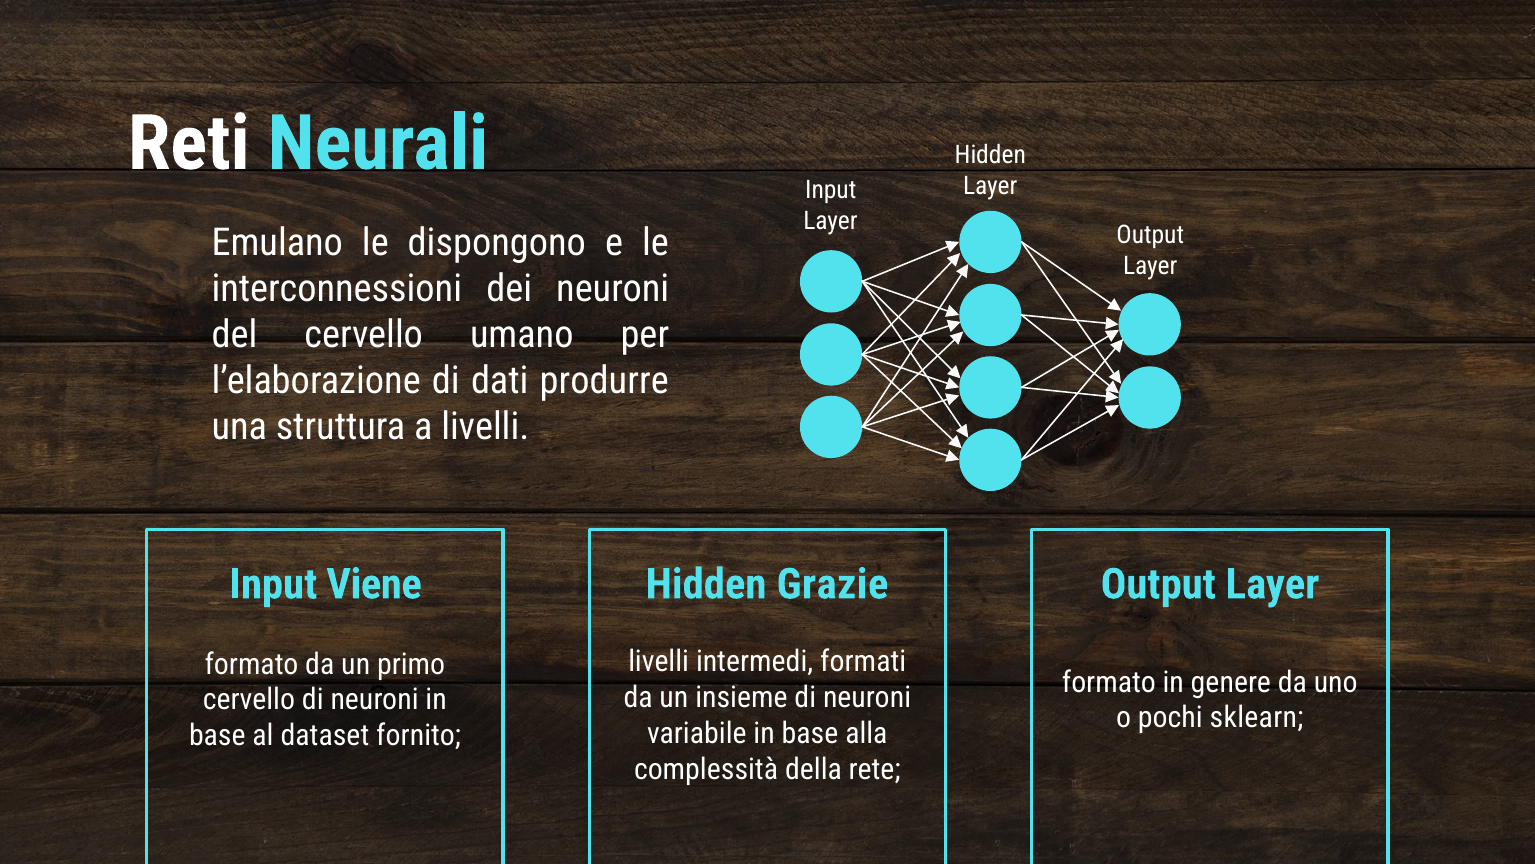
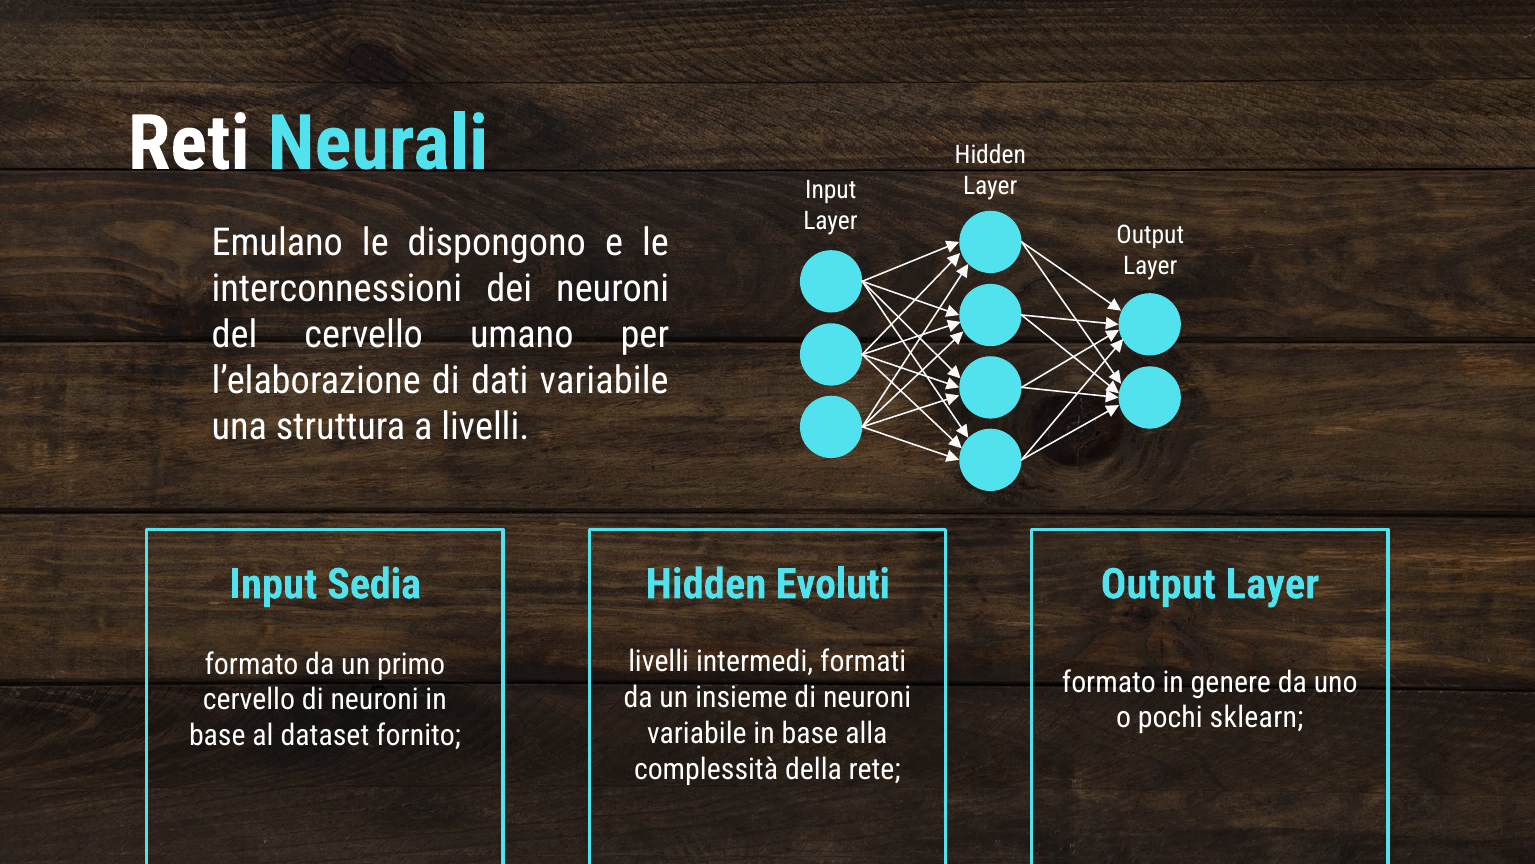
dati produrre: produrre -> variabile
Viene: Viene -> Sedia
Grazie: Grazie -> Evoluti
